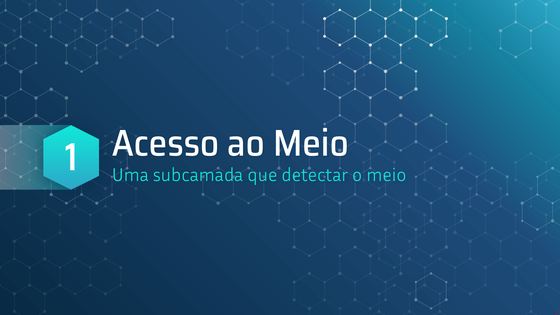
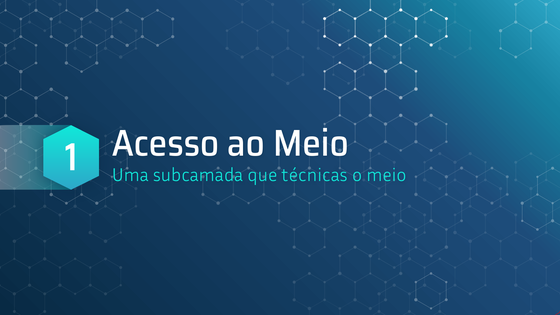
detectar: detectar -> técnicas
